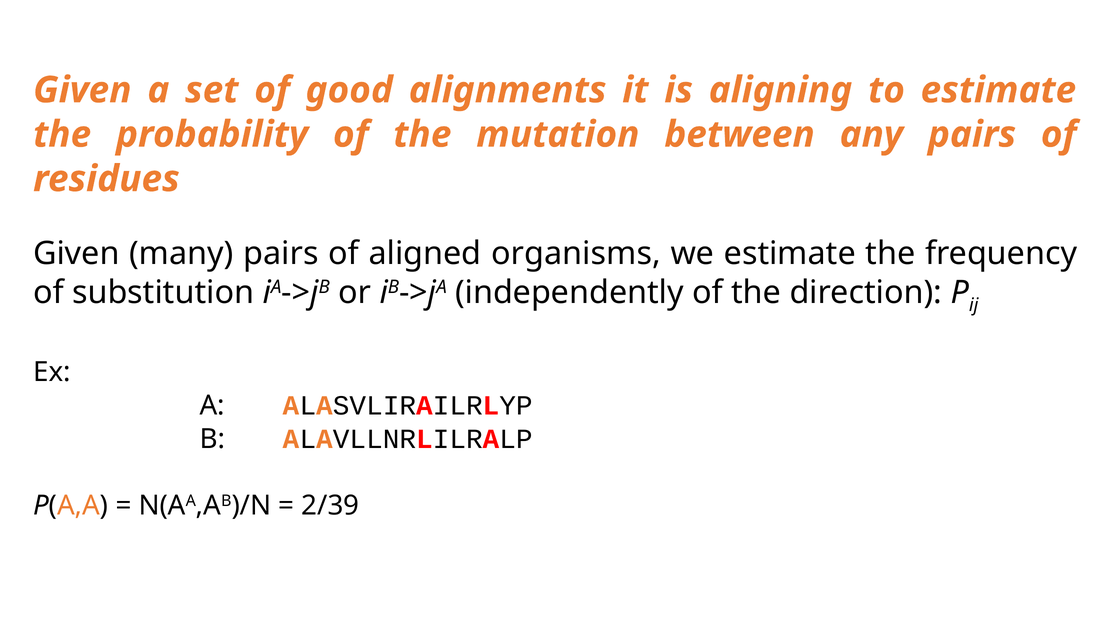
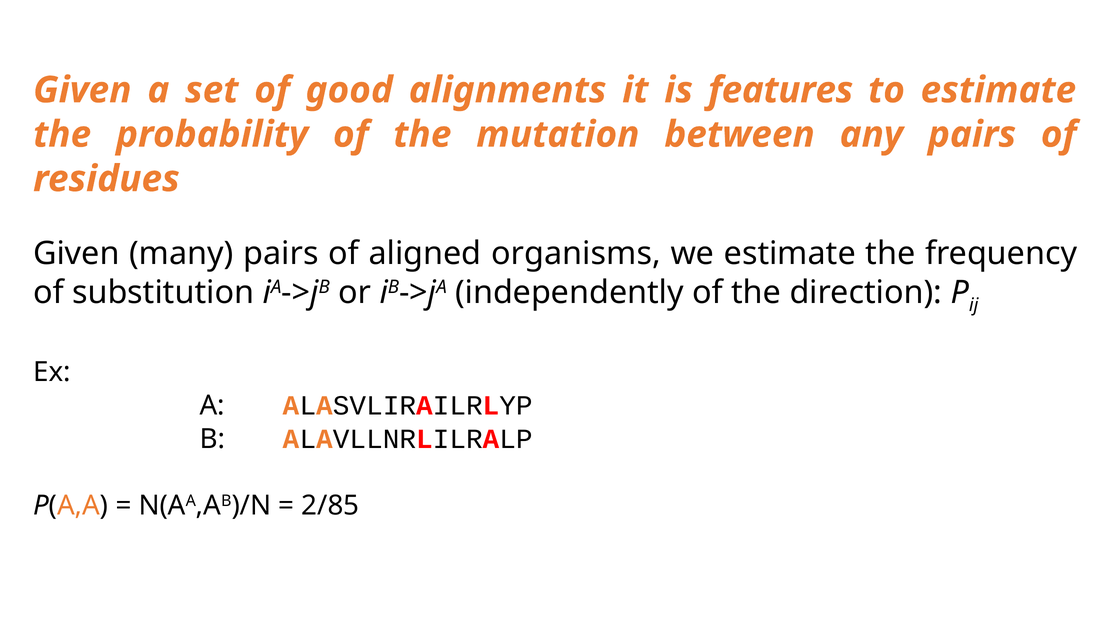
aligning: aligning -> features
2/39: 2/39 -> 2/85
